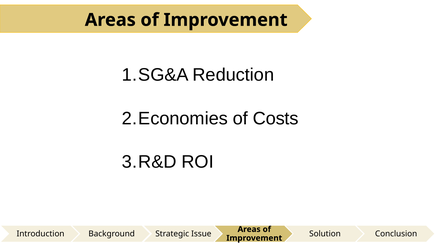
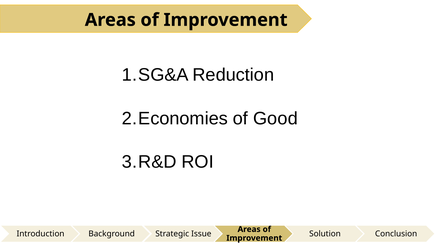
Costs: Costs -> Good
